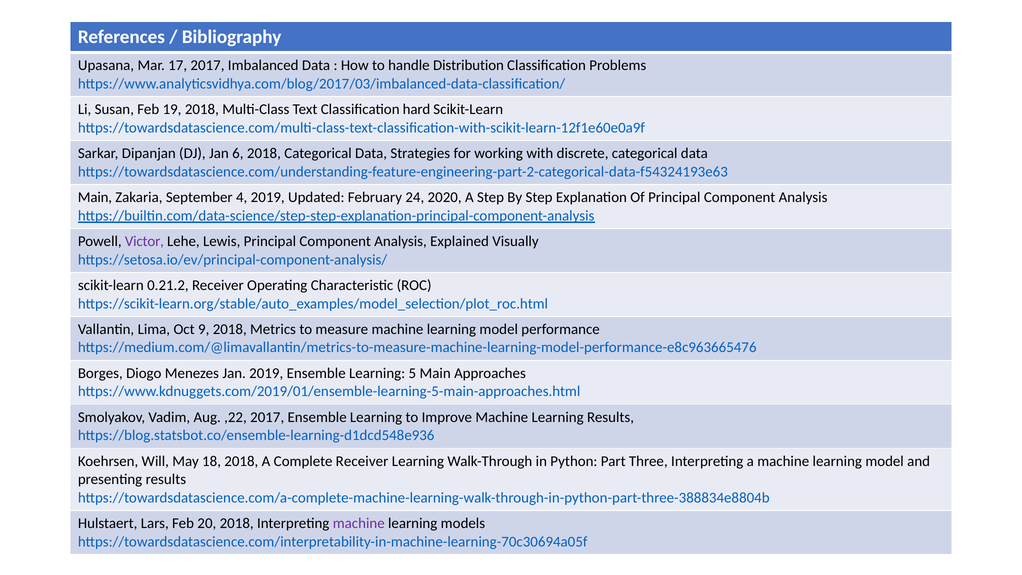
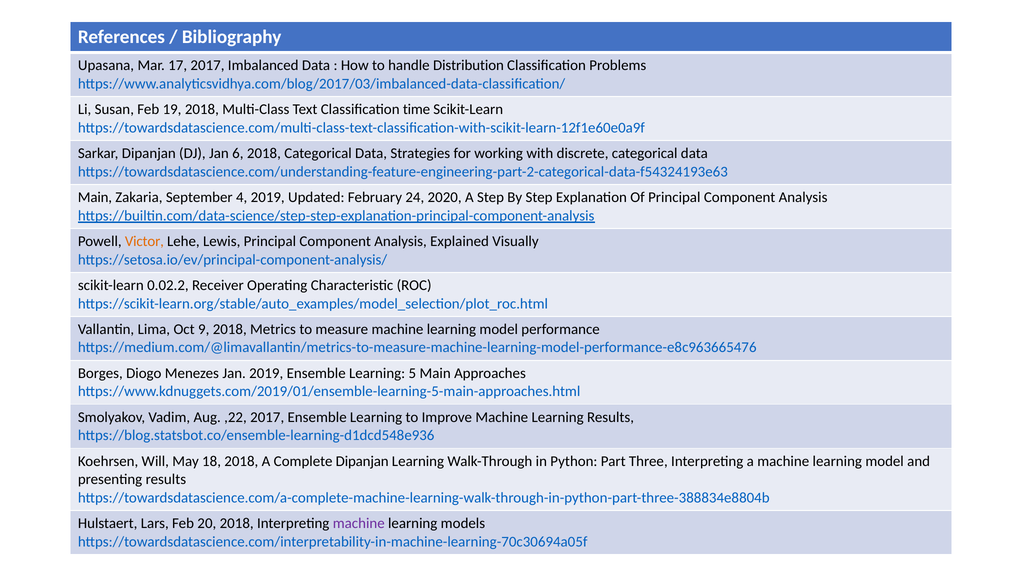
hard: hard -> time
Victor colour: purple -> orange
0.21.2: 0.21.2 -> 0.02.2
Complete Receiver: Receiver -> Dipanjan
